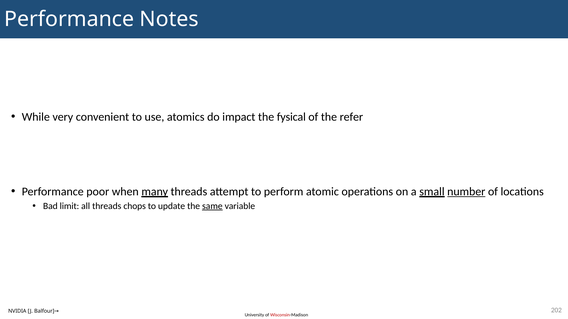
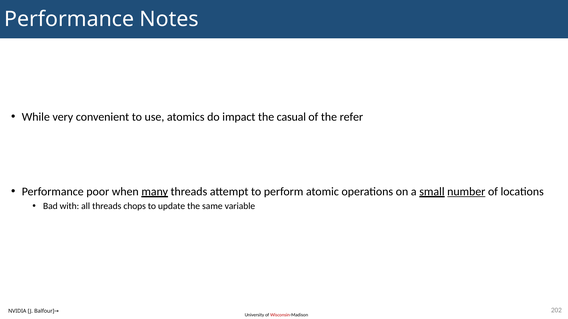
fysical: fysical -> casual
limit: limit -> with
same underline: present -> none
